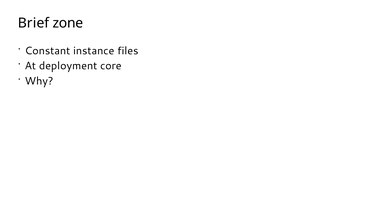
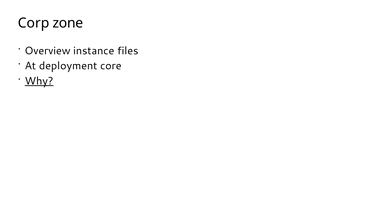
Brief: Brief -> Corp
Constant: Constant -> Overview
Why underline: none -> present
